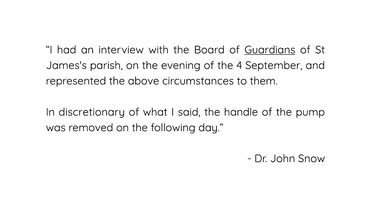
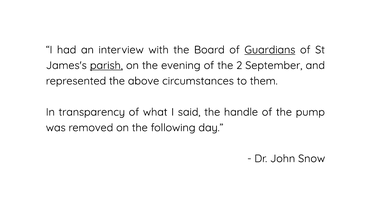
parish underline: none -> present
4: 4 -> 2
discretionary: discretionary -> transparency
